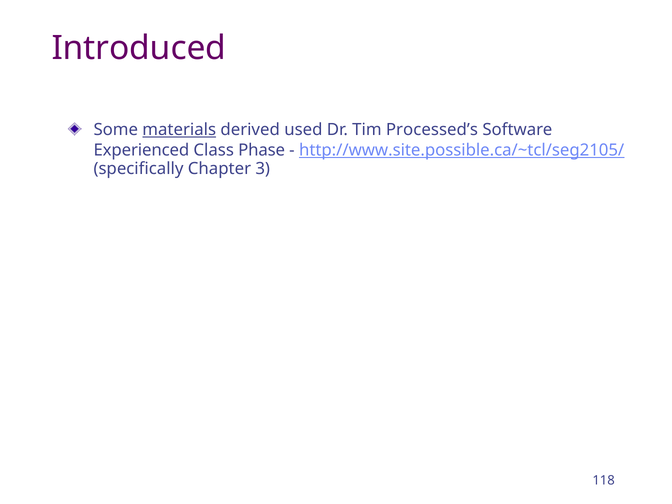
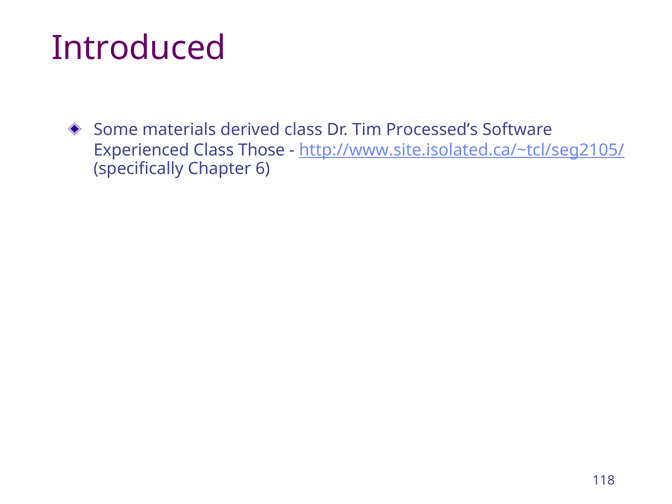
materials underline: present -> none
derived used: used -> class
Phase: Phase -> Those
http://www.site.possible.ca/~tcl/seg2105/: http://www.site.possible.ca/~tcl/seg2105/ -> http://www.site.isolated.ca/~tcl/seg2105/
3: 3 -> 6
